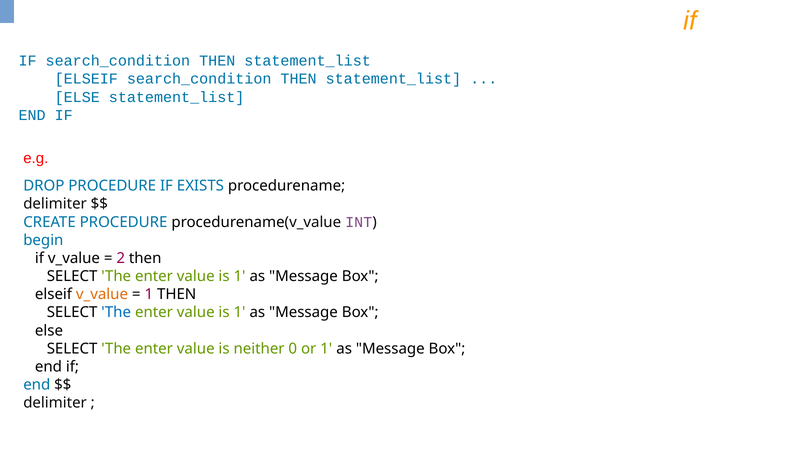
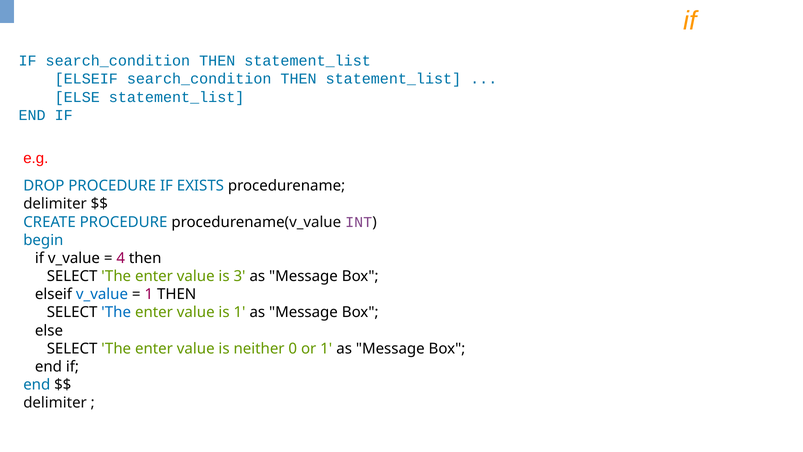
2: 2 -> 4
1 at (240, 276): 1 -> 3
v_value at (102, 294) colour: orange -> blue
